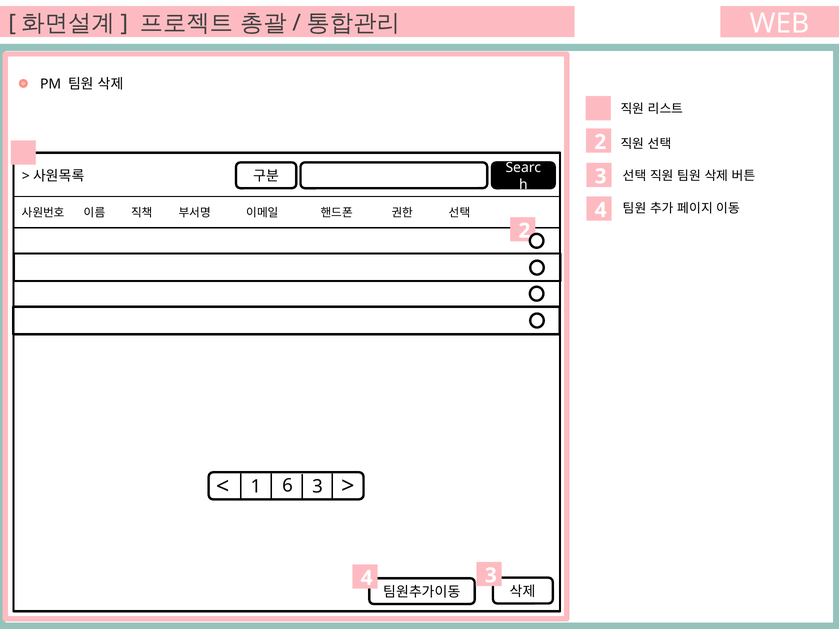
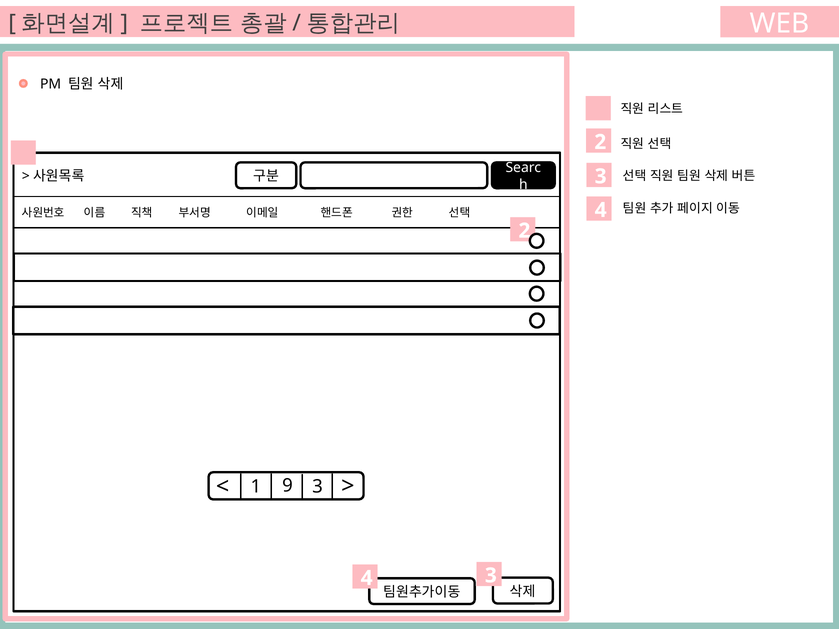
6: 6 -> 9
